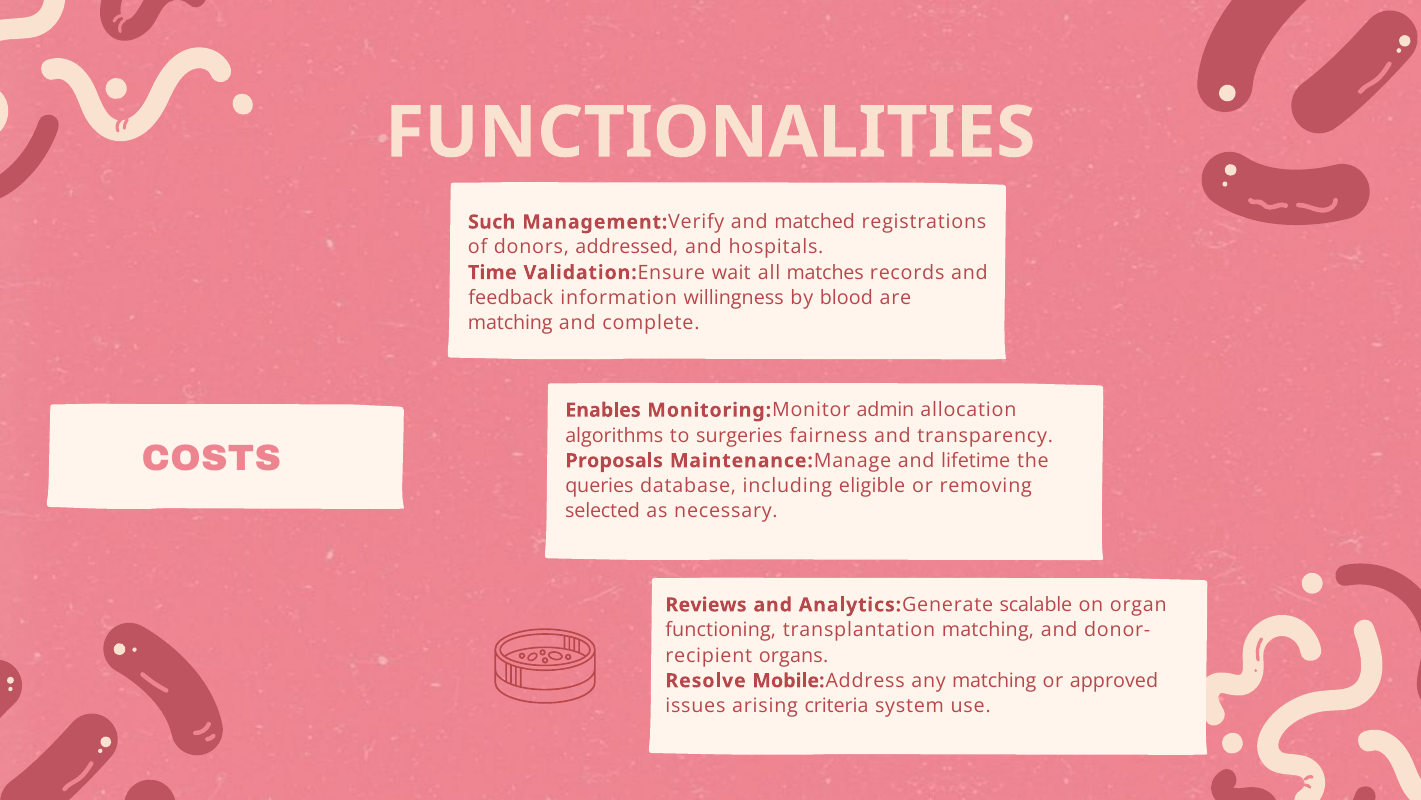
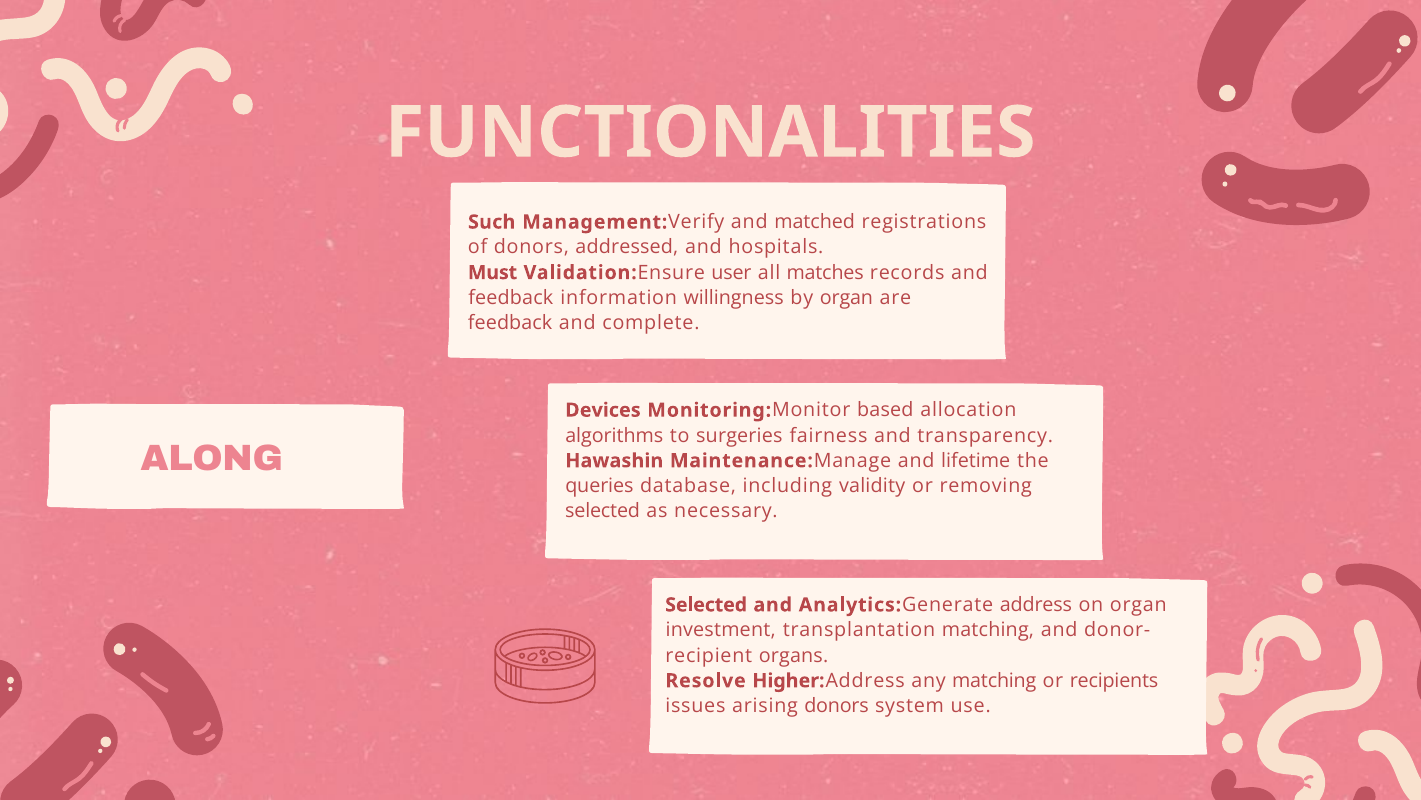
Time: Time -> Must
wait: wait -> user
by blood: blood -> organ
matching at (510, 323): matching -> feedback
Enables: Enables -> Devices
admin: admin -> based
COSTS: COSTS -> ALONG
Proposals: Proposals -> Hawashin
eligible: eligible -> validity
Reviews at (706, 604): Reviews -> Selected
scalable at (1036, 604): scalable -> address
functioning: functioning -> investment
Mobile: Mobile -> Higher
approved: approved -> recipients
arising criteria: criteria -> donors
